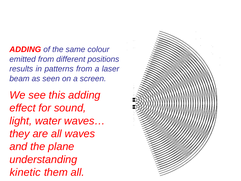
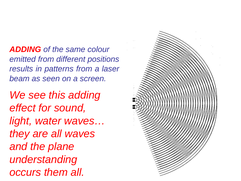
kinetic: kinetic -> occurs
